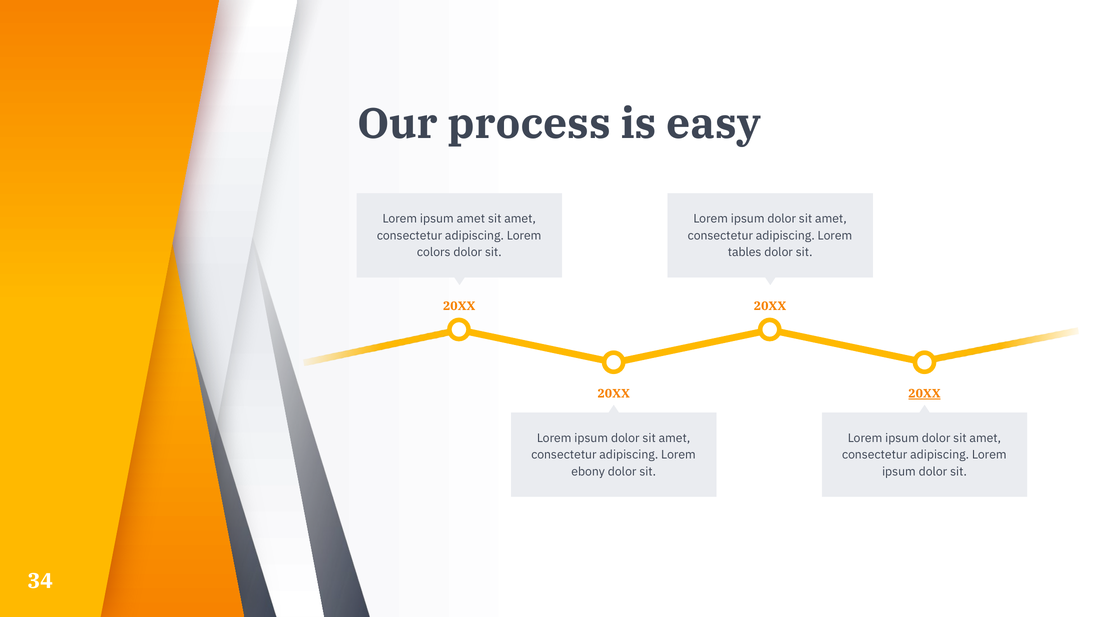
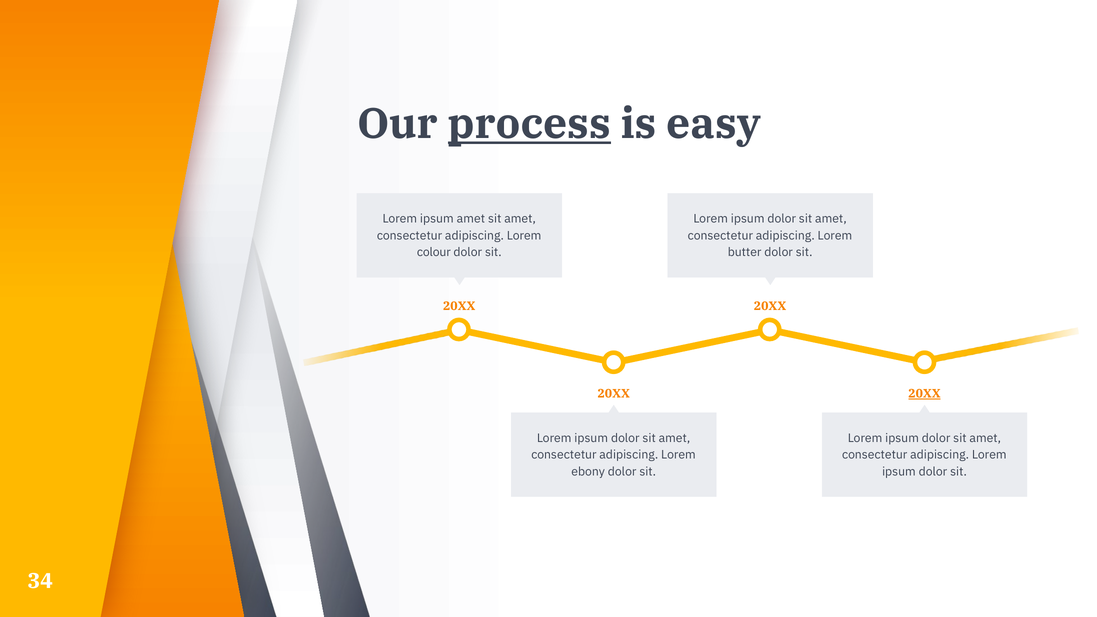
process underline: none -> present
colors: colors -> colour
tables: tables -> butter
